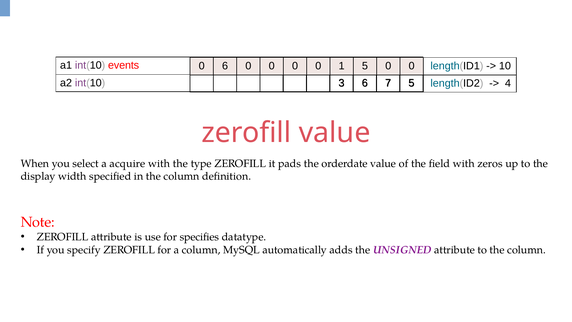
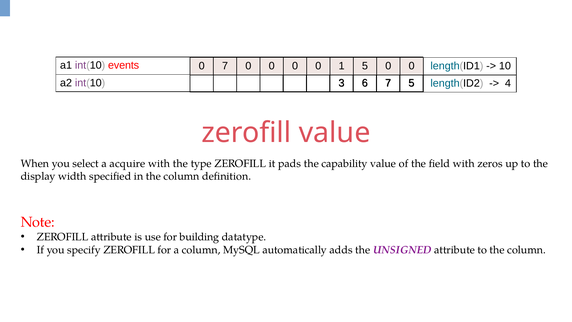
0 6: 6 -> 7
orderdate: orderdate -> capability
specifies: specifies -> building
